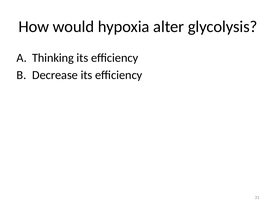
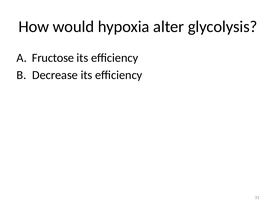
Thinking: Thinking -> Fructose
